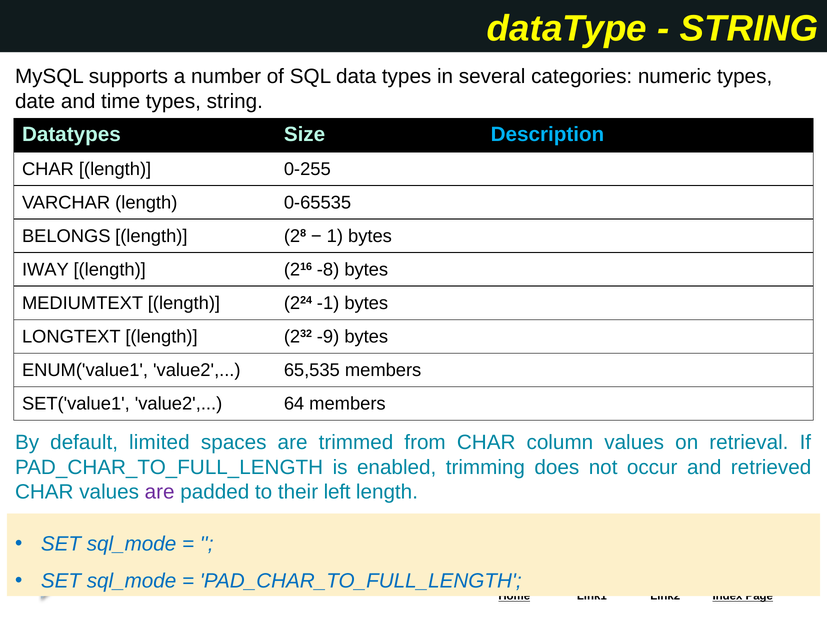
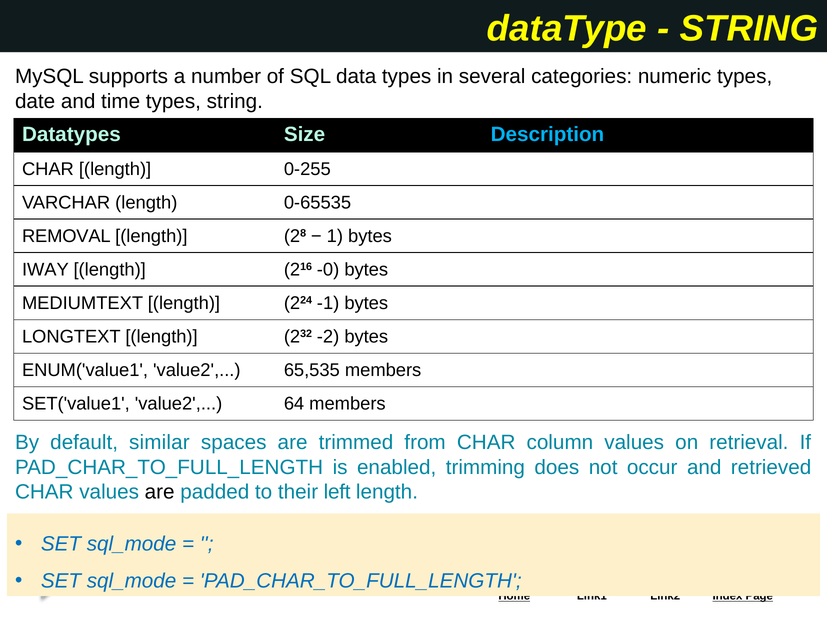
BELONGS: BELONGS -> REMOVAL
-8: -8 -> -0
-9: -9 -> -2
limited: limited -> similar
are at (160, 492) colour: purple -> black
